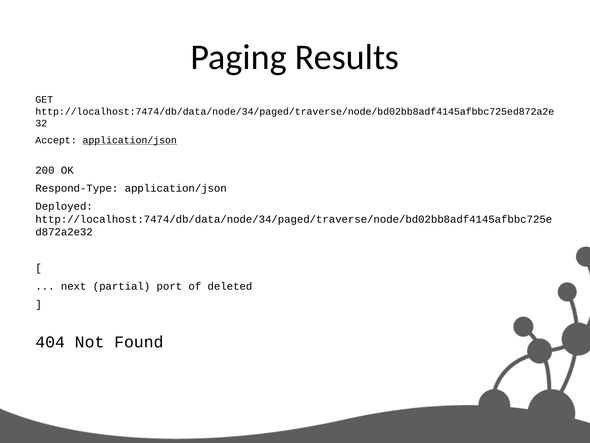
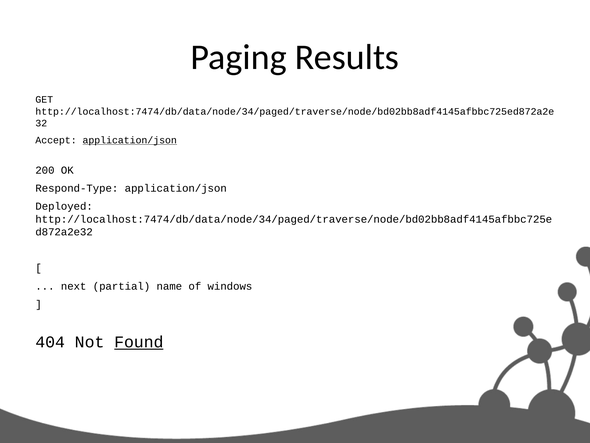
port: port -> name
deleted: deleted -> windows
Found underline: none -> present
